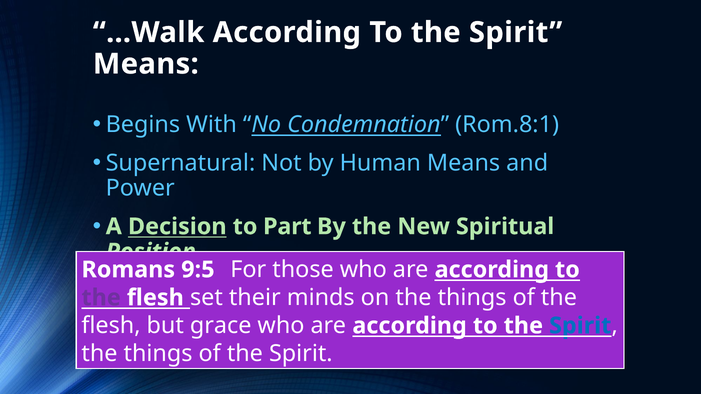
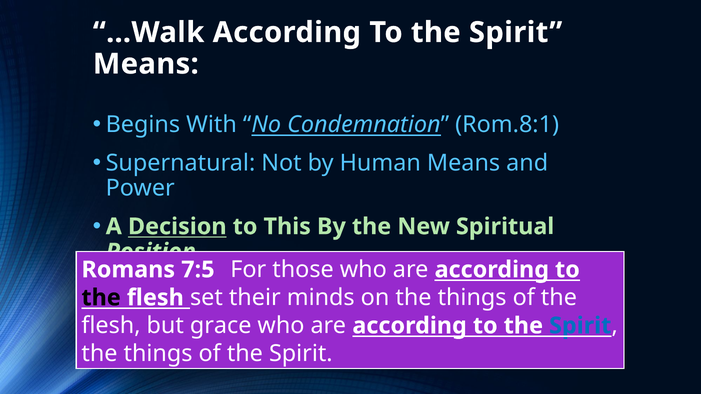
Part: Part -> This
9:5: 9:5 -> 7:5
the at (101, 298) colour: purple -> black
